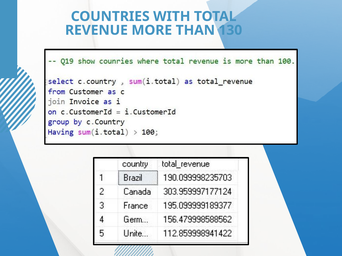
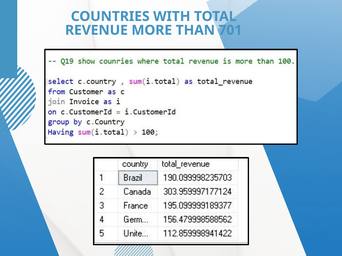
130: 130 -> 701
